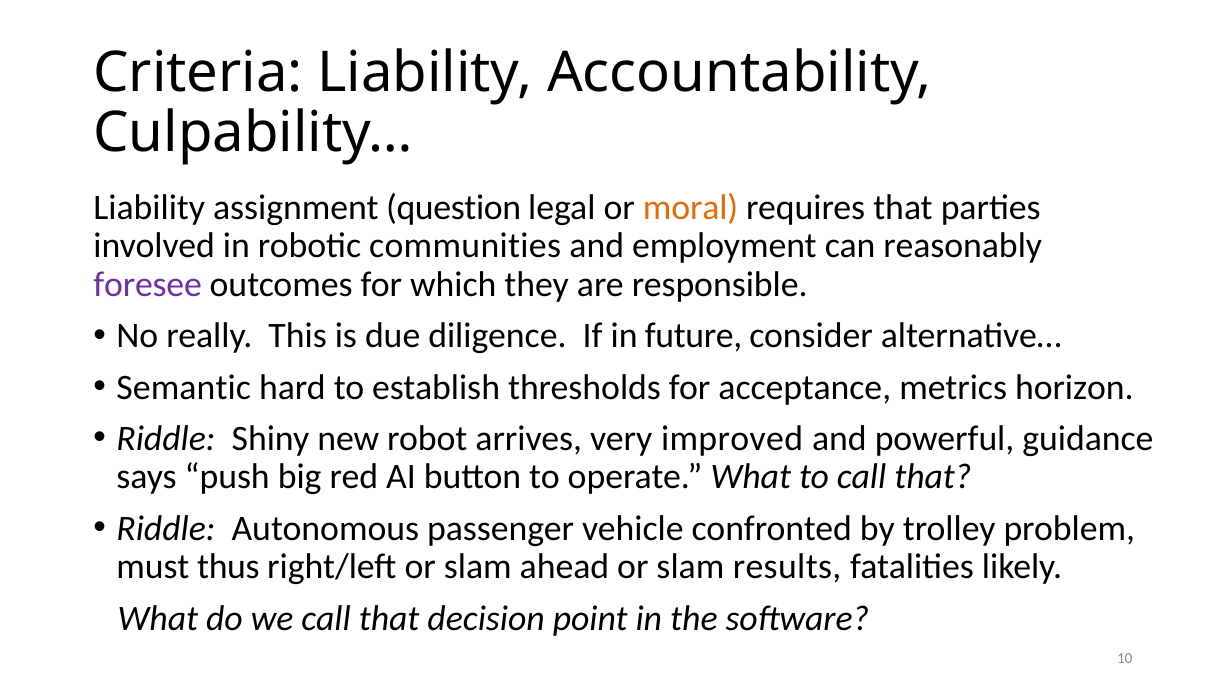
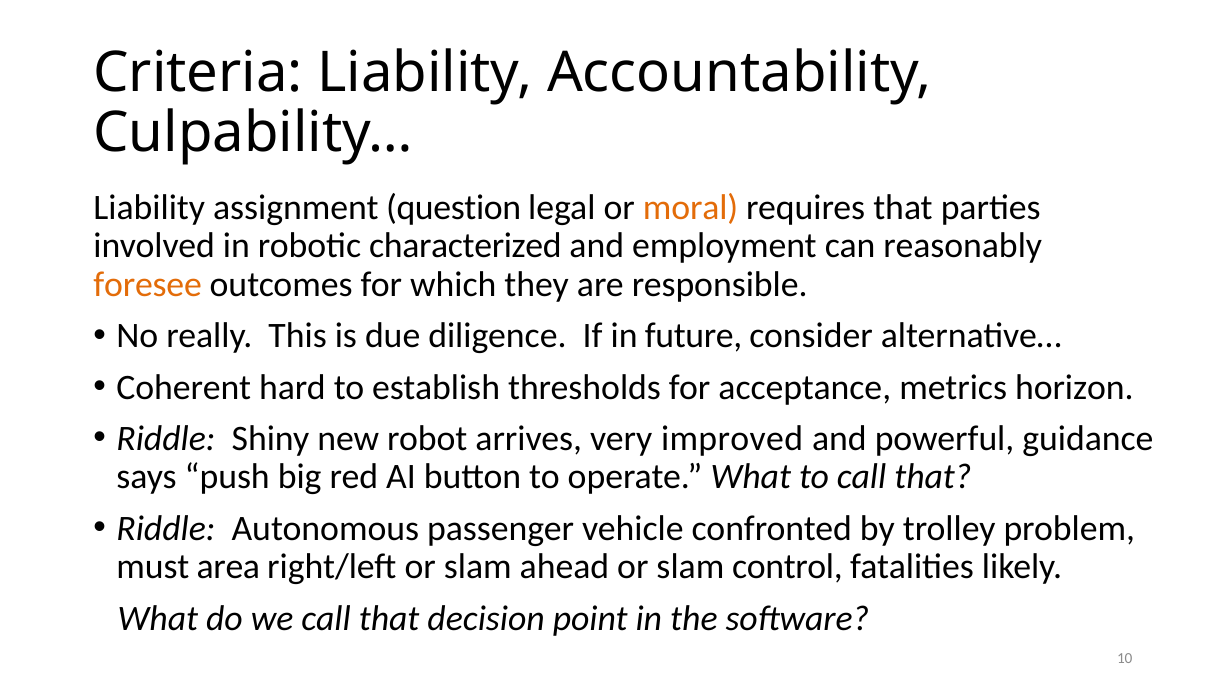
communities: communities -> characterized
foresee colour: purple -> orange
Semantic: Semantic -> Coherent
thus: thus -> area
results: results -> control
